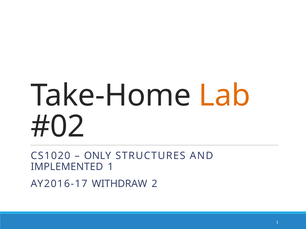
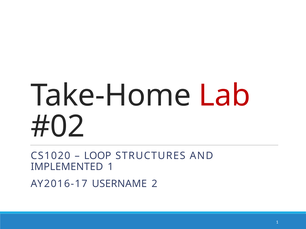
Lab colour: orange -> red
ONLY: ONLY -> LOOP
WITHDRAW: WITHDRAW -> USERNAME
